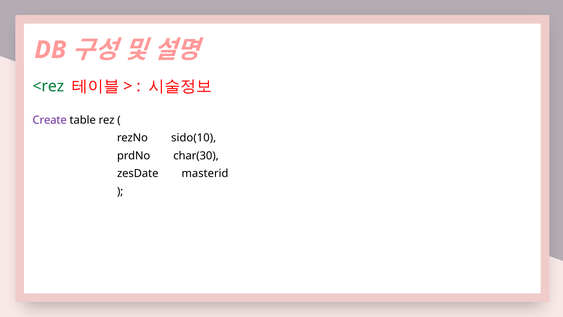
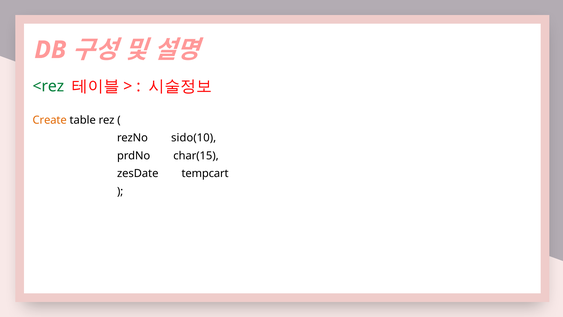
Create colour: purple -> orange
char(30: char(30 -> char(15
masterid: masterid -> tempcart
